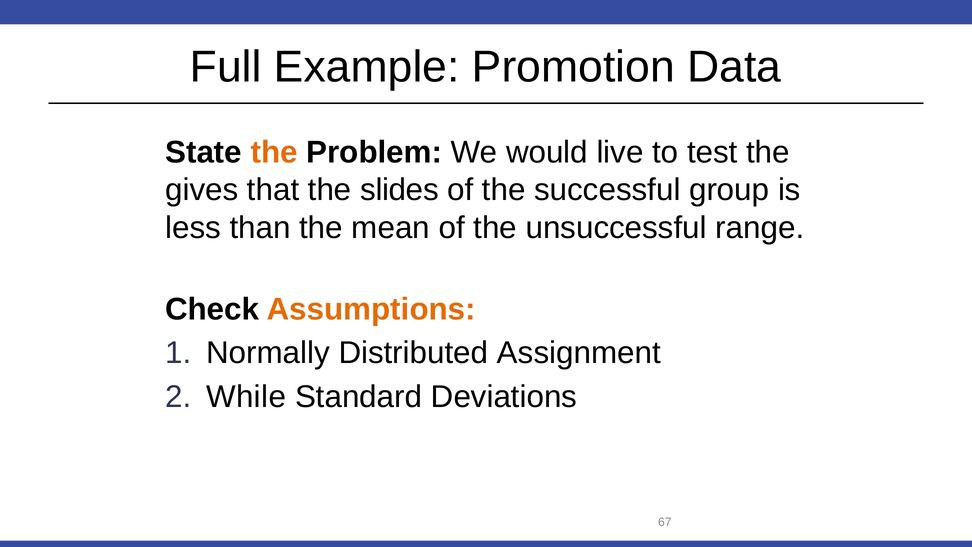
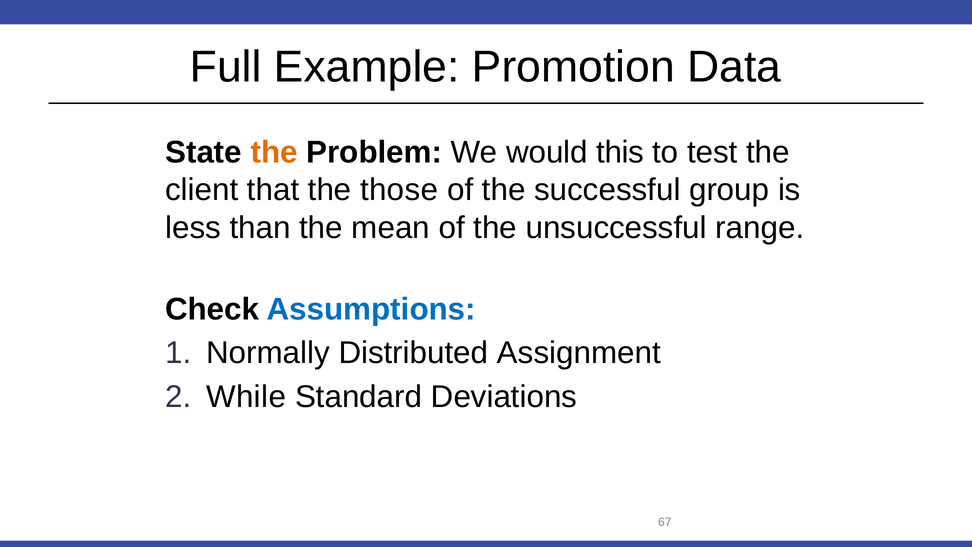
live: live -> this
gives: gives -> client
slides: slides -> those
Assumptions colour: orange -> blue
